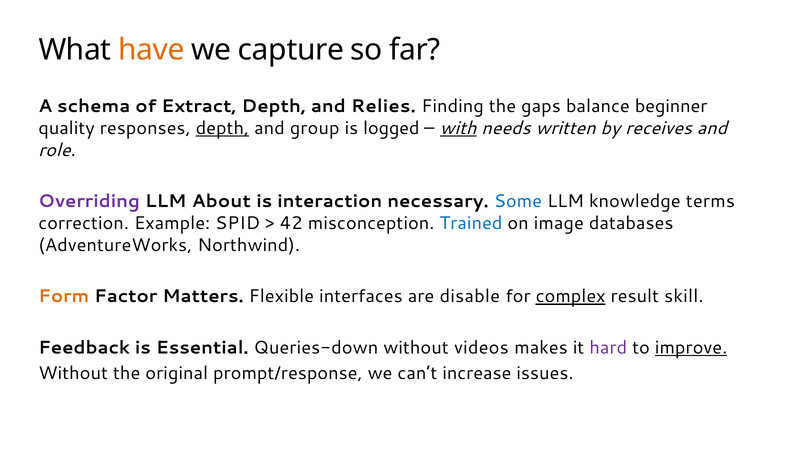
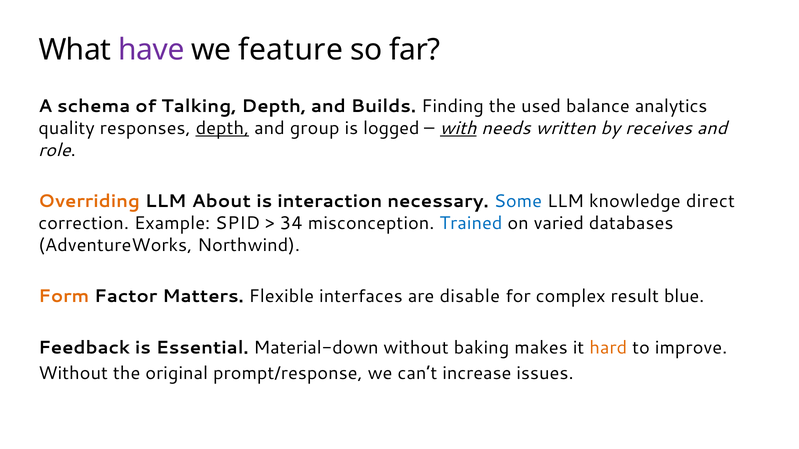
have colour: orange -> purple
capture: capture -> feature
Extract: Extract -> Talking
Relies: Relies -> Builds
gaps: gaps -> used
beginner: beginner -> analytics
Overriding colour: purple -> orange
terms: terms -> direct
42: 42 -> 34
image: image -> varied
complex underline: present -> none
skill: skill -> blue
Queries-down: Queries-down -> Material-down
videos: videos -> baking
hard colour: purple -> orange
improve underline: present -> none
